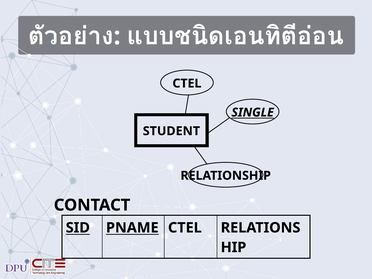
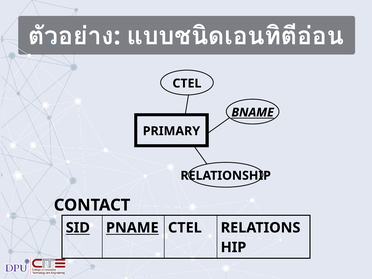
SINGLE: SINGLE -> BNAME
STUDENT: STUDENT -> PRIMARY
